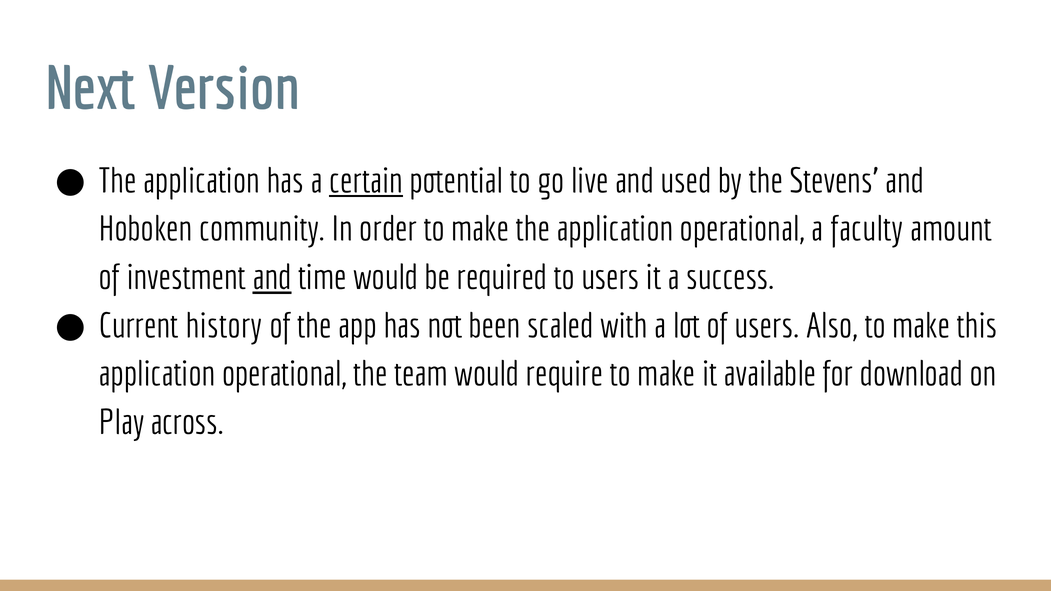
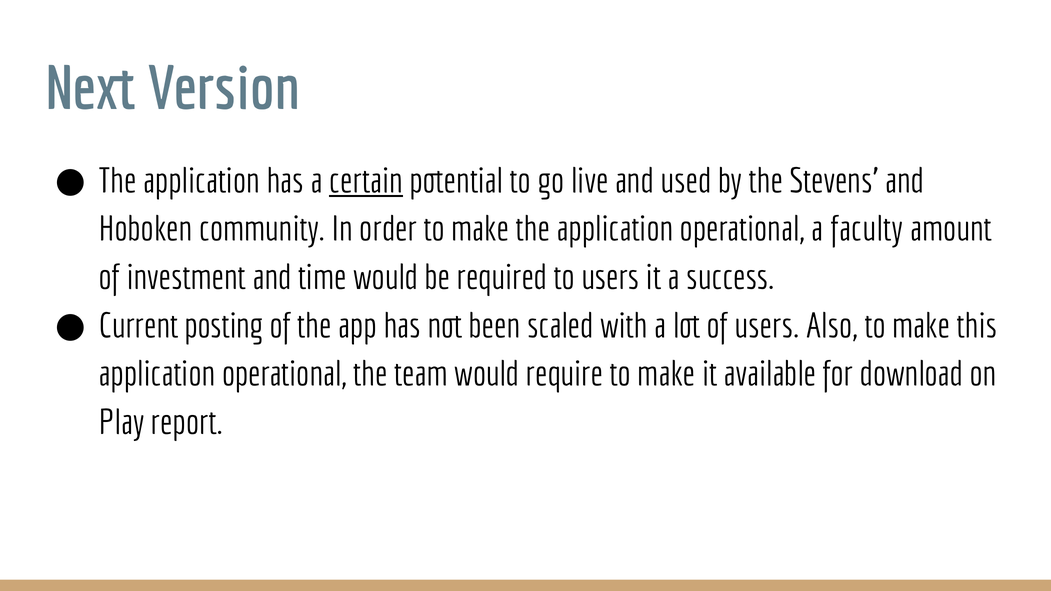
and at (272, 278) underline: present -> none
history: history -> posting
across: across -> report
